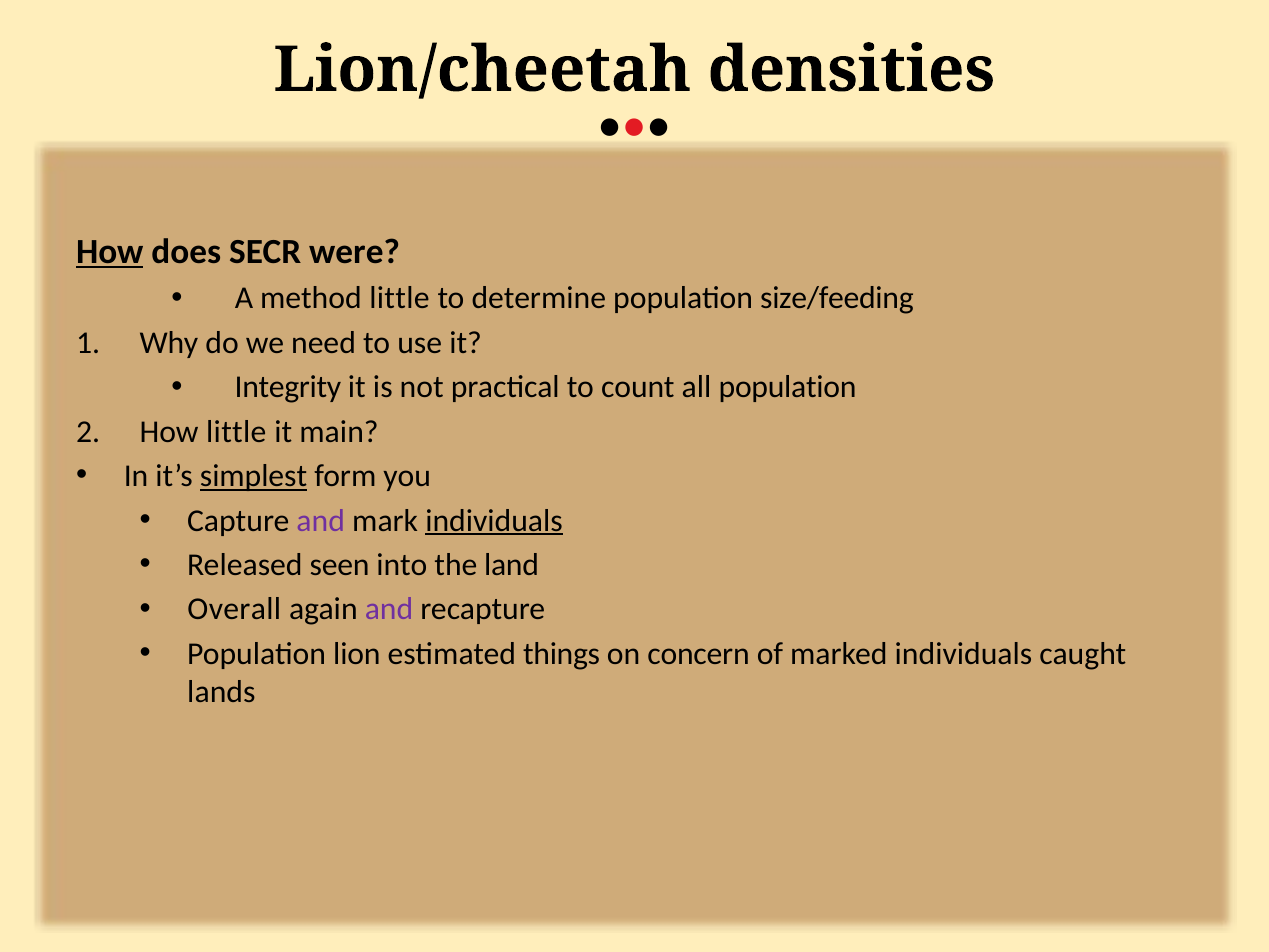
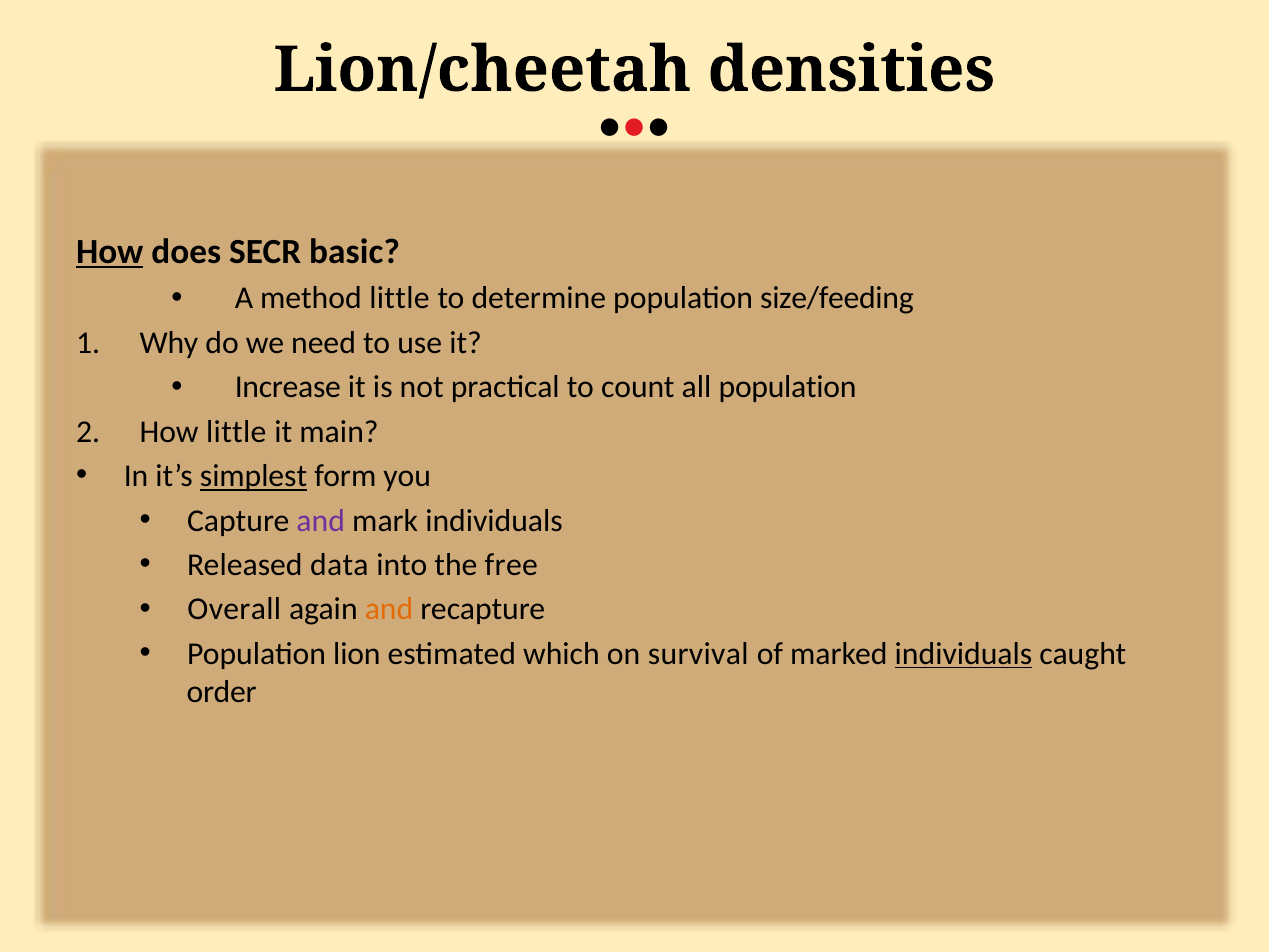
were: were -> basic
Integrity: Integrity -> Increase
individuals at (494, 520) underline: present -> none
seen: seen -> data
land: land -> free
and at (389, 609) colour: purple -> orange
things: things -> which
concern: concern -> survival
individuals at (964, 654) underline: none -> present
lands: lands -> order
